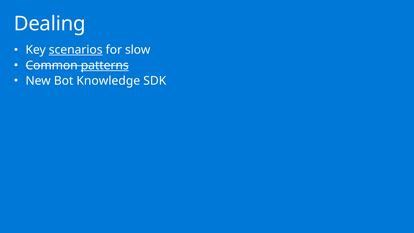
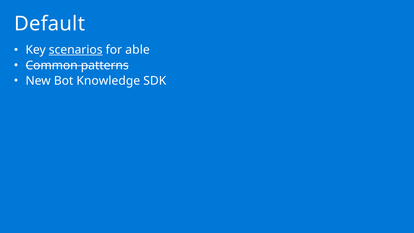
Dealing: Dealing -> Default
slow: slow -> able
patterns underline: present -> none
